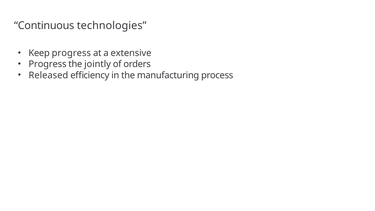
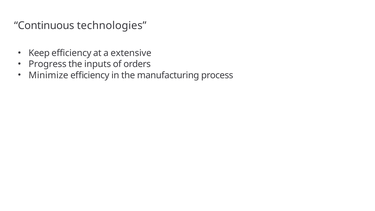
Keep progress: progress -> efficiency
jointly: jointly -> inputs
Released: Released -> Minimize
